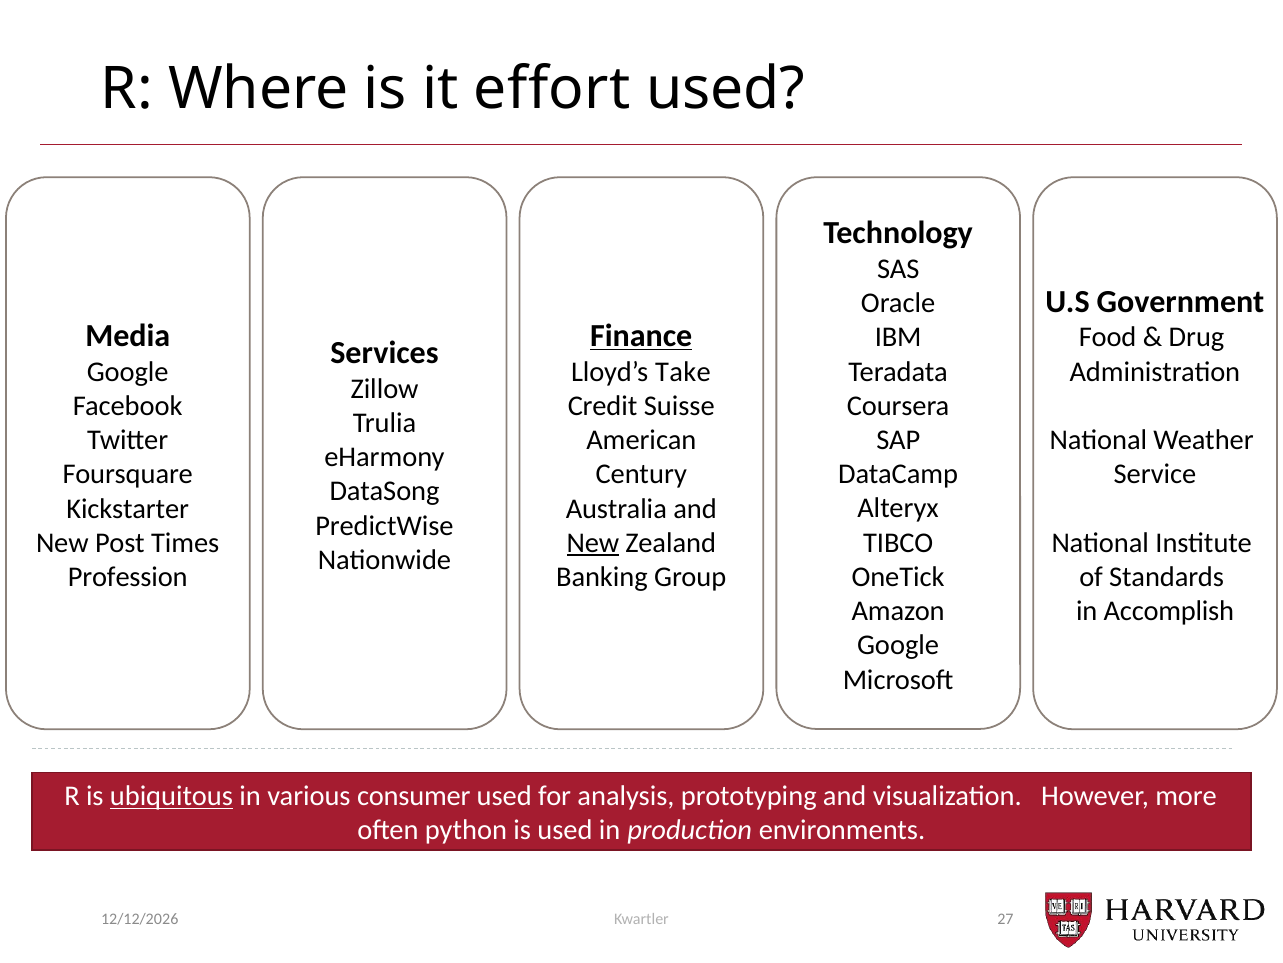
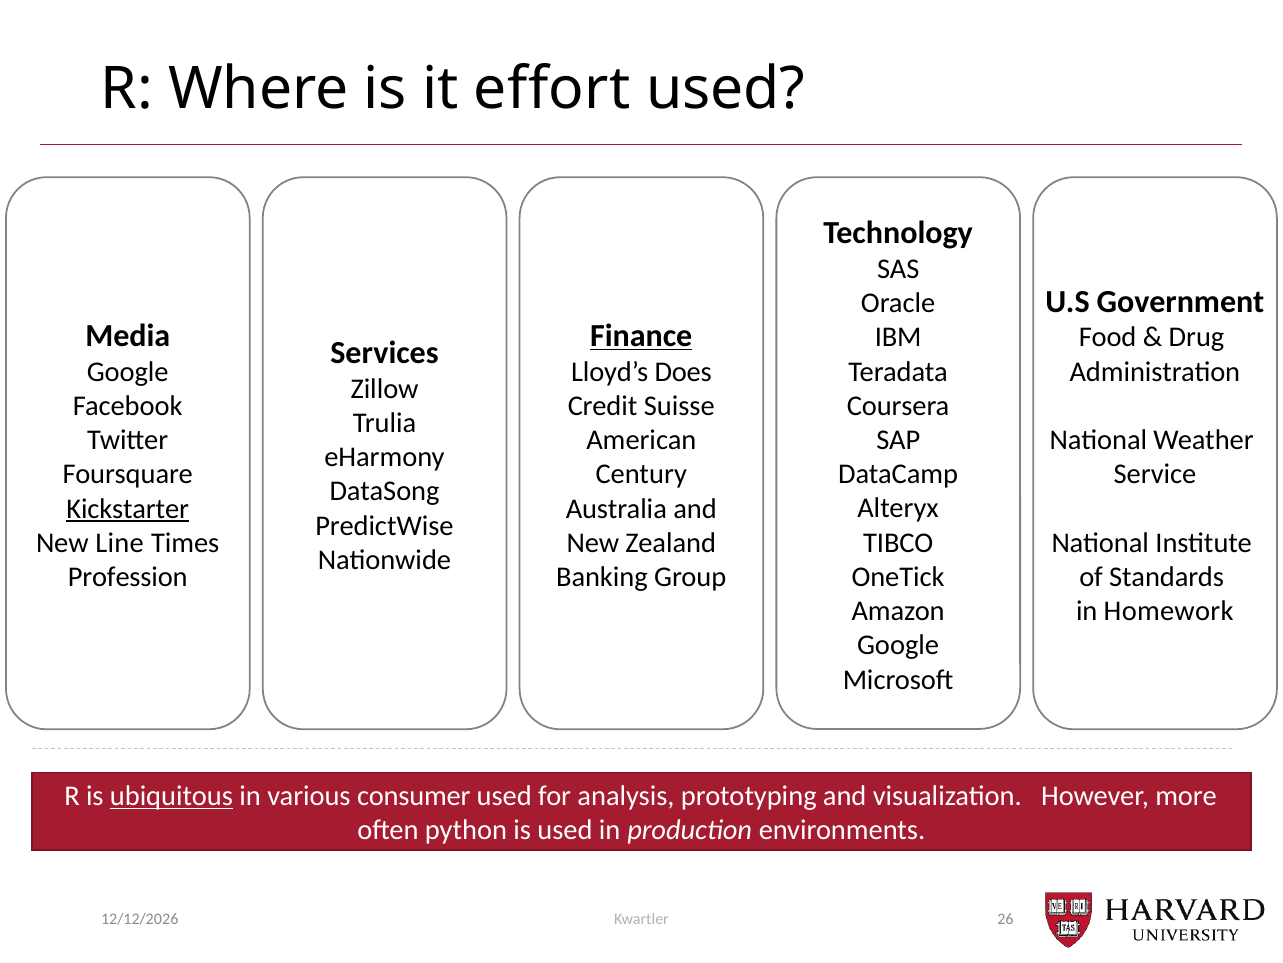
Take: Take -> Does
Kickstarter underline: none -> present
Post: Post -> Line
New at (593, 542) underline: present -> none
Accomplish: Accomplish -> Homework
27: 27 -> 26
